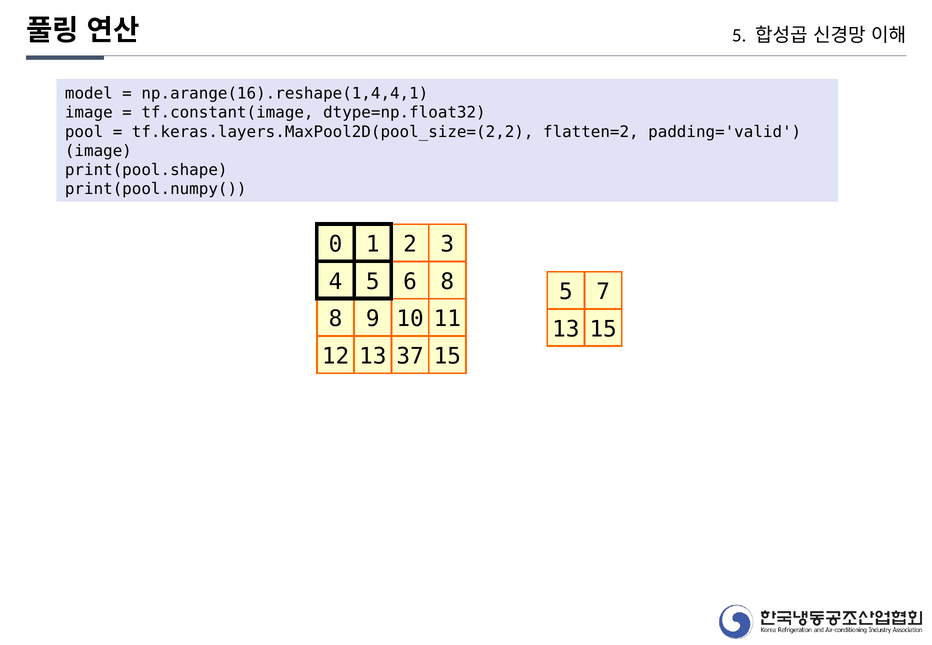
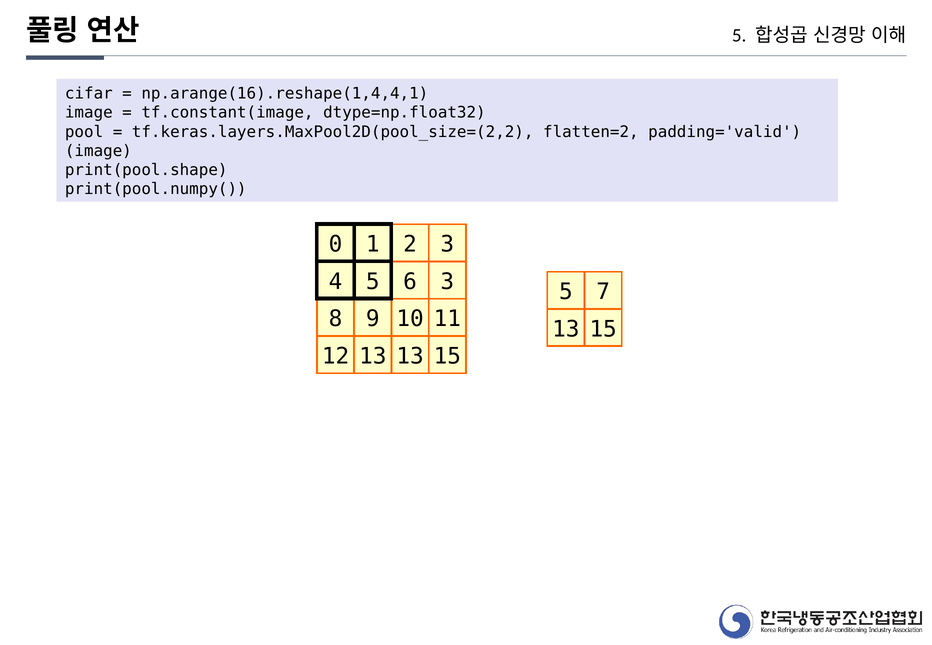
model: model -> cifar
6 8: 8 -> 3
13 37: 37 -> 13
